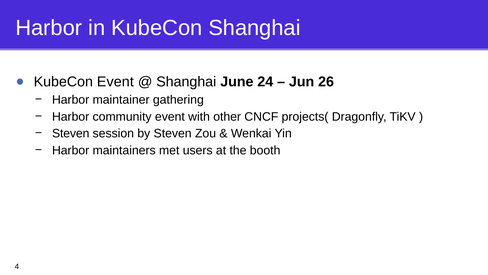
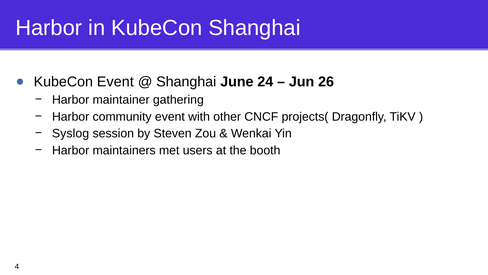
Steven at (71, 133): Steven -> Syslog
